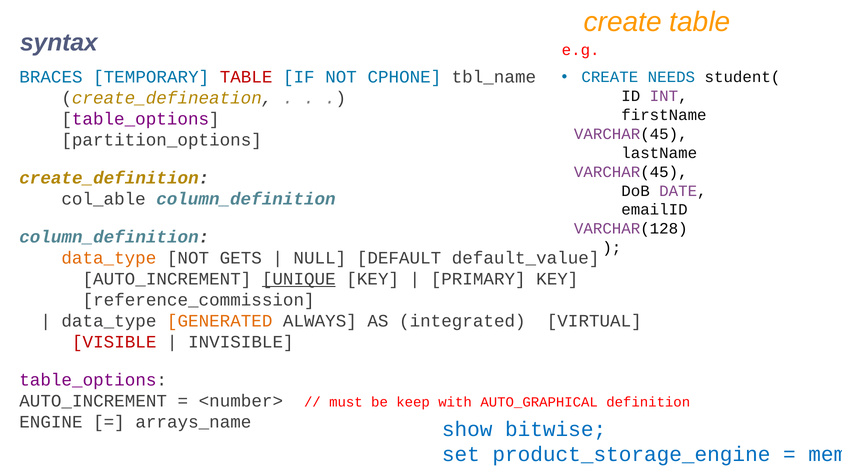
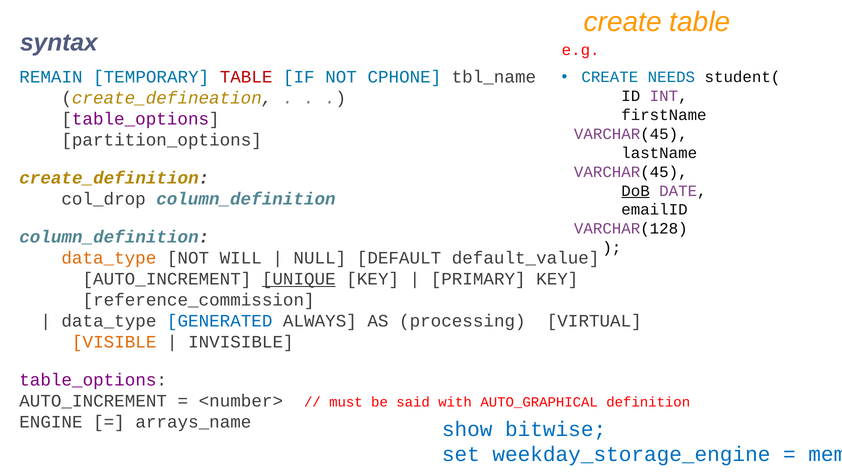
BRACES: BRACES -> REMAIN
DoB underline: none -> present
col_able: col_able -> col_drop
GETS: GETS -> WILL
GENERATED colour: orange -> blue
integrated: integrated -> processing
VISIBLE colour: red -> orange
keep: keep -> said
product_storage_engine: product_storage_engine -> weekday_storage_engine
